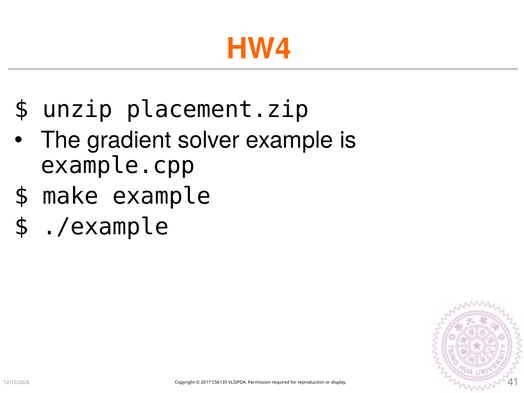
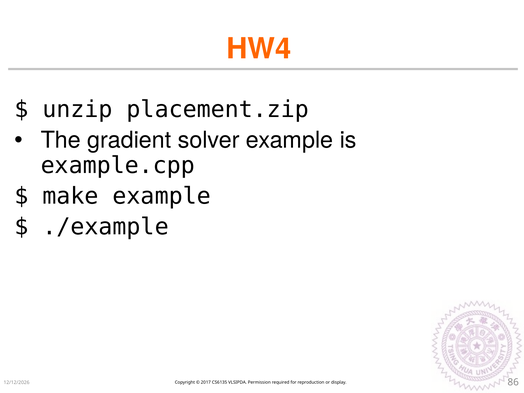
41: 41 -> 86
